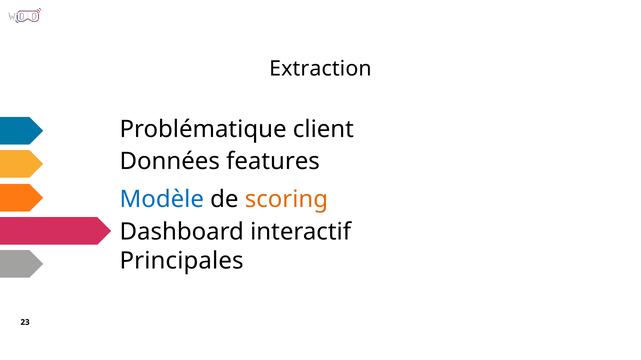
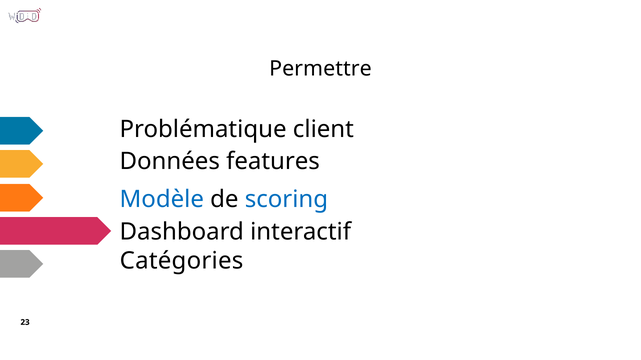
Extraction: Extraction -> Permettre
scoring colour: orange -> blue
Principales: Principales -> Catégories
